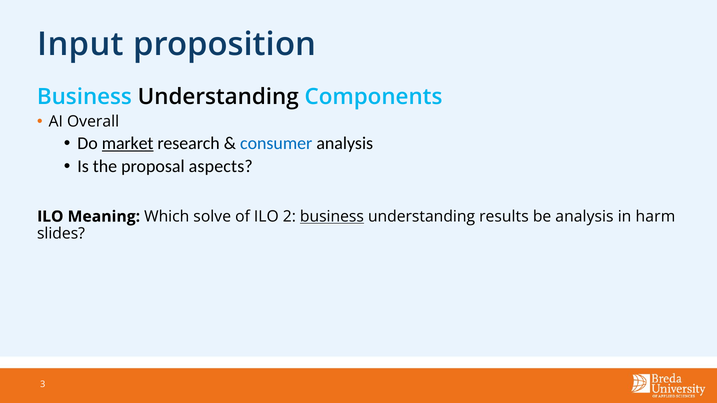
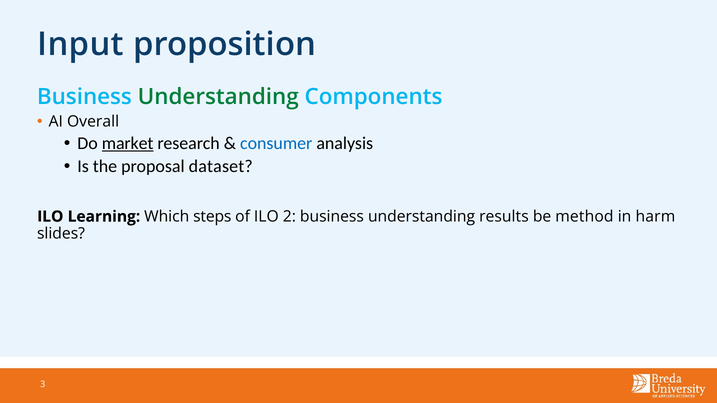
Understanding at (218, 97) colour: black -> green
aspects: aspects -> dataset
Meaning: Meaning -> Learning
solve: solve -> steps
business at (332, 217) underline: present -> none
be analysis: analysis -> method
